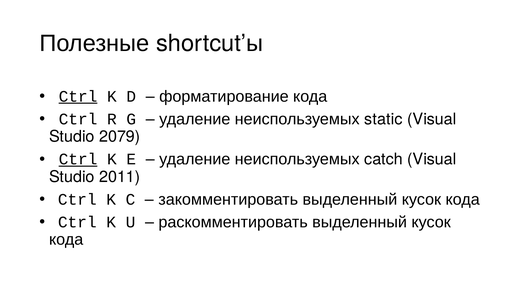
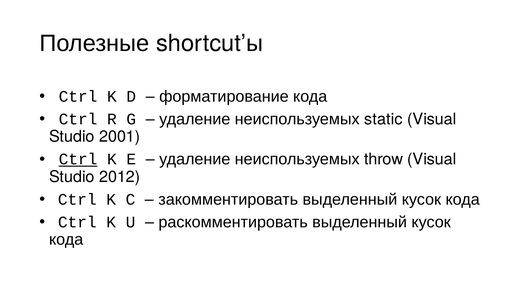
Ctrl at (78, 96) underline: present -> none
2079: 2079 -> 2001
catch: catch -> throw
2011: 2011 -> 2012
